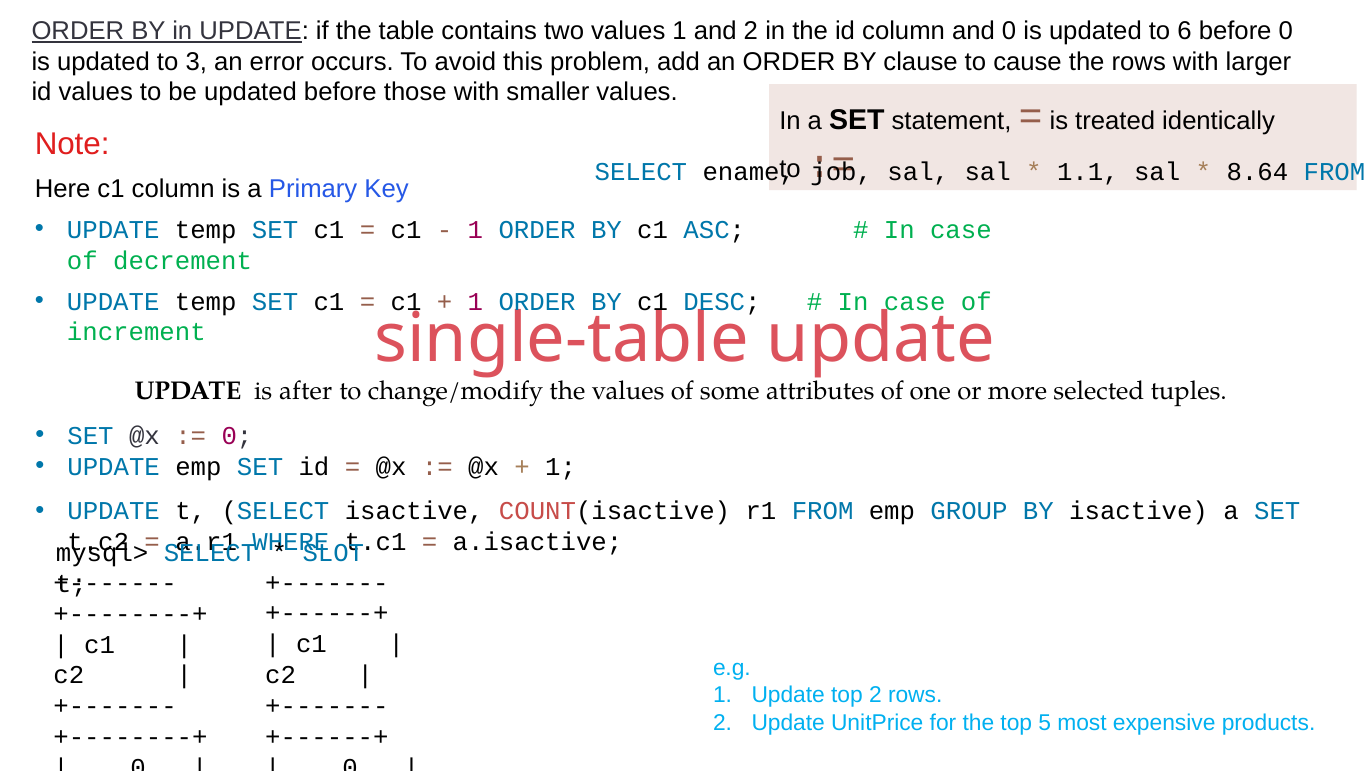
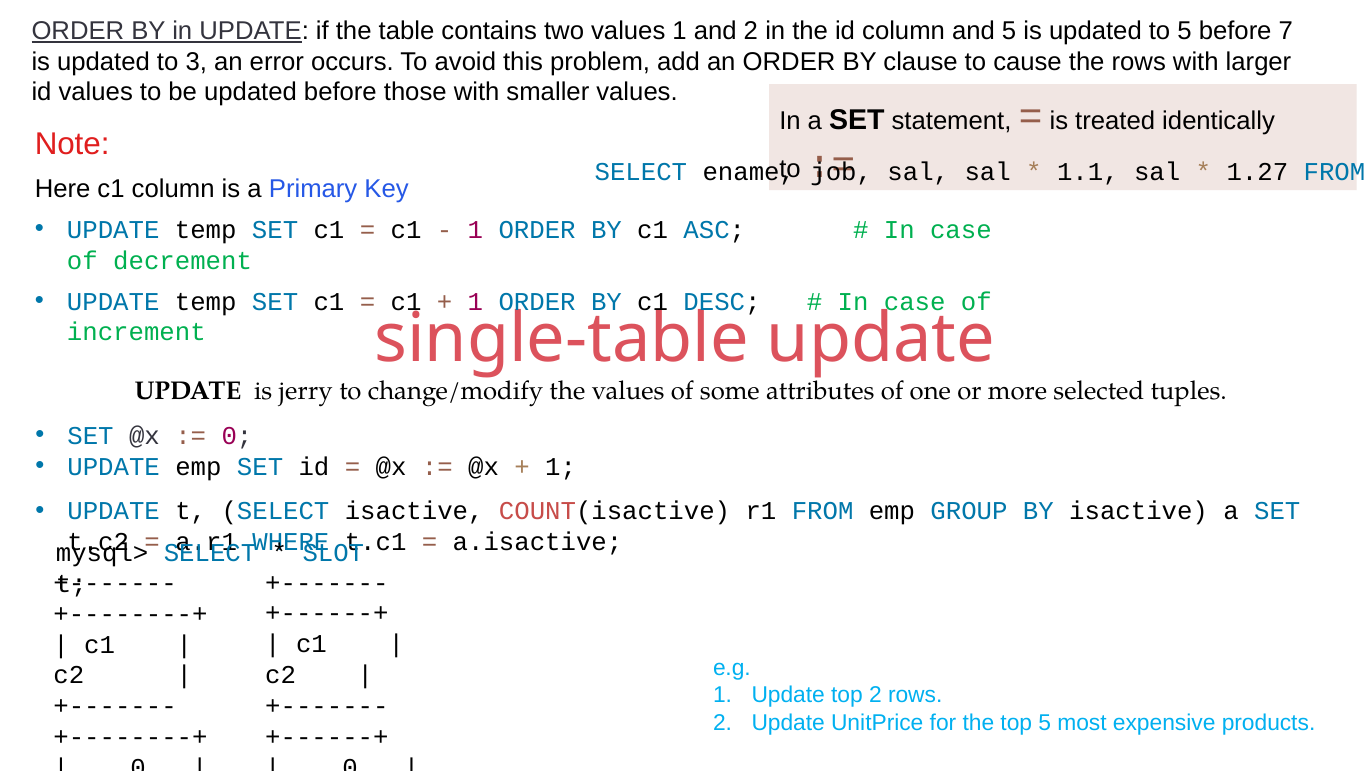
and 0: 0 -> 5
to 6: 6 -> 5
before 0: 0 -> 7
8.64: 8.64 -> 1.27
after: after -> jerry
